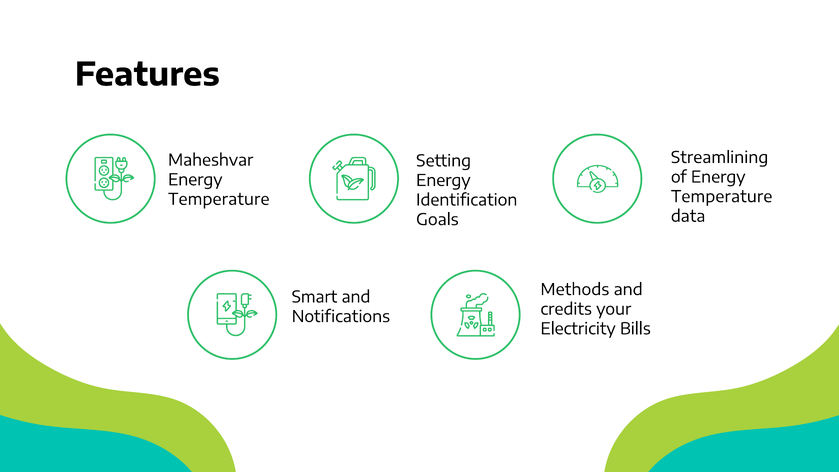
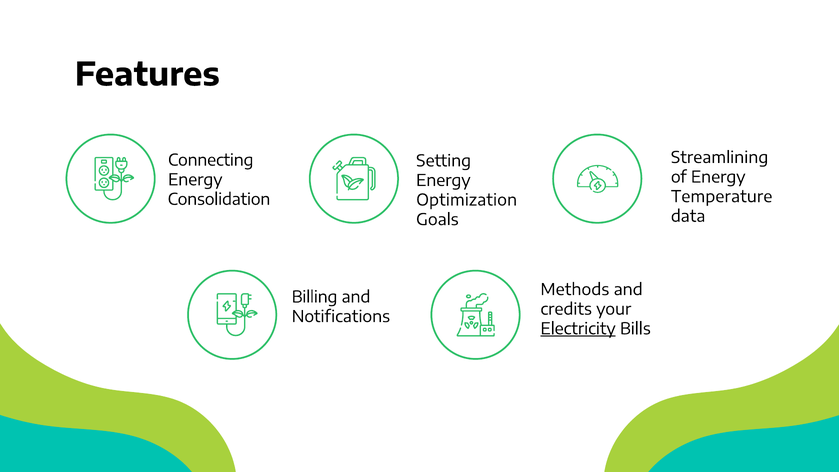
Maheshvar: Maheshvar -> Connecting
Temperature at (219, 199): Temperature -> Consolidation
Identification: Identification -> Optimization
Smart: Smart -> Billing
Electricity underline: none -> present
